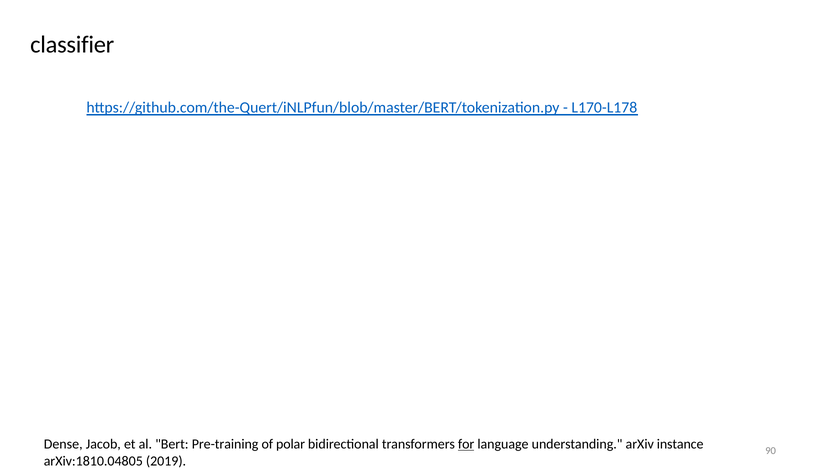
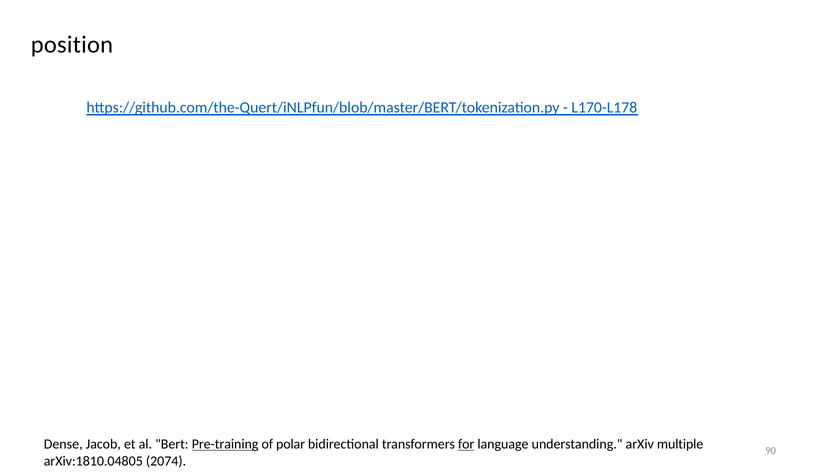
classifier: classifier -> position
Pre-training underline: none -> present
instance: instance -> multiple
2019: 2019 -> 2074
